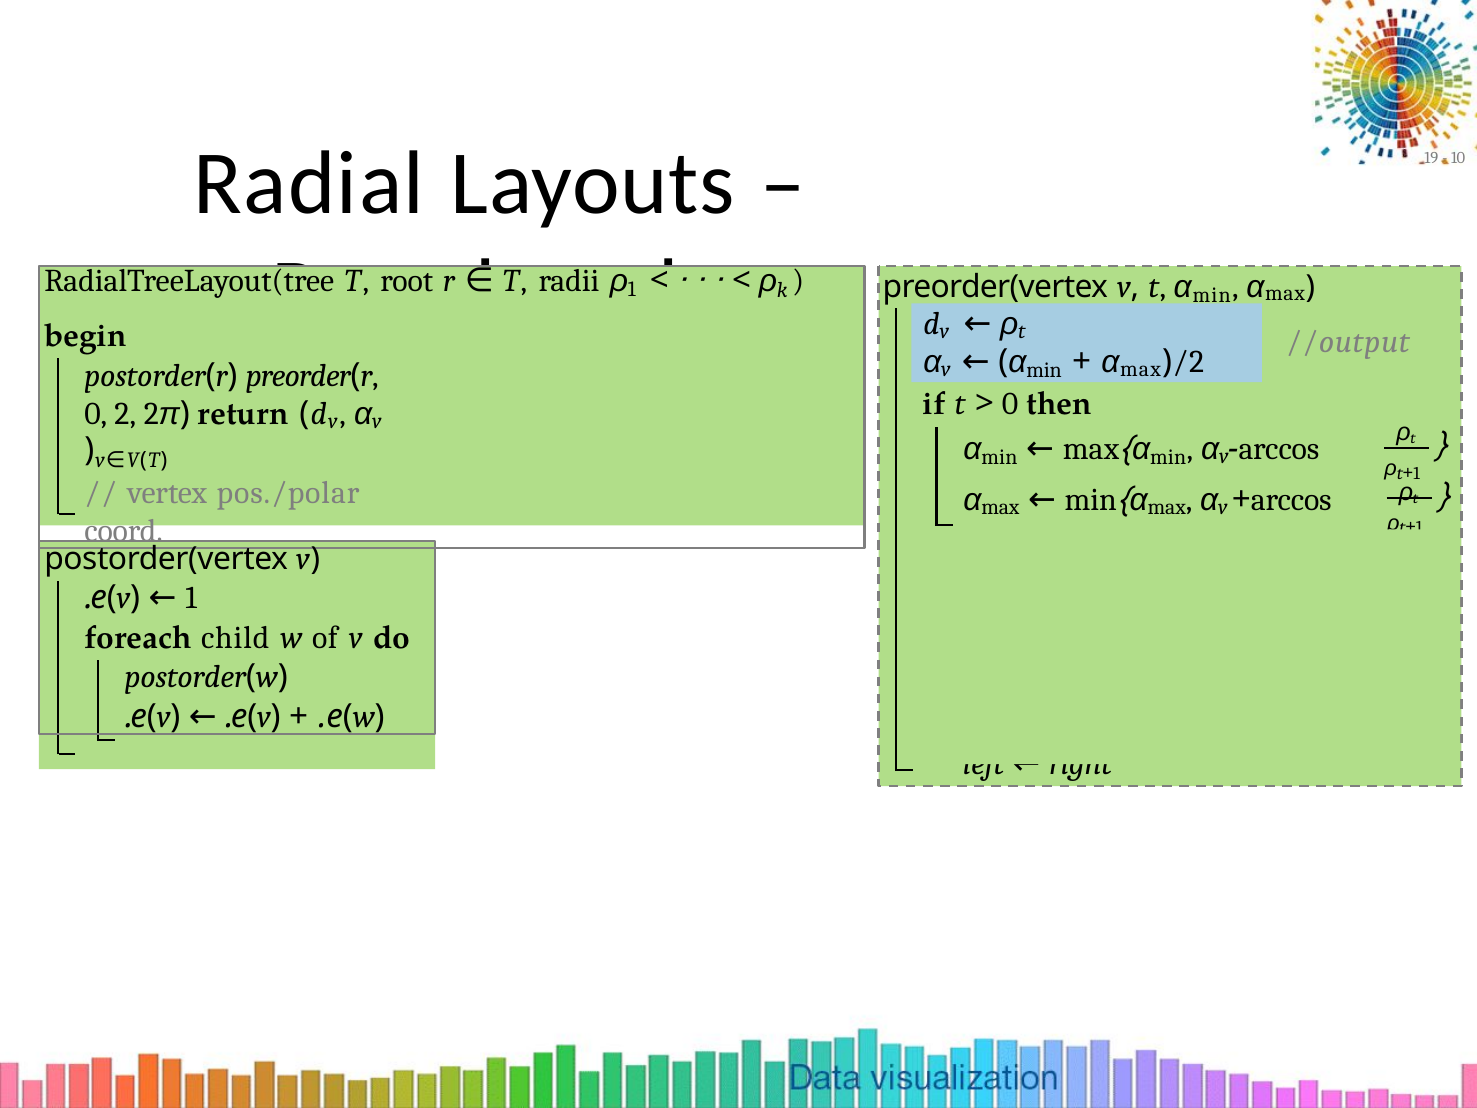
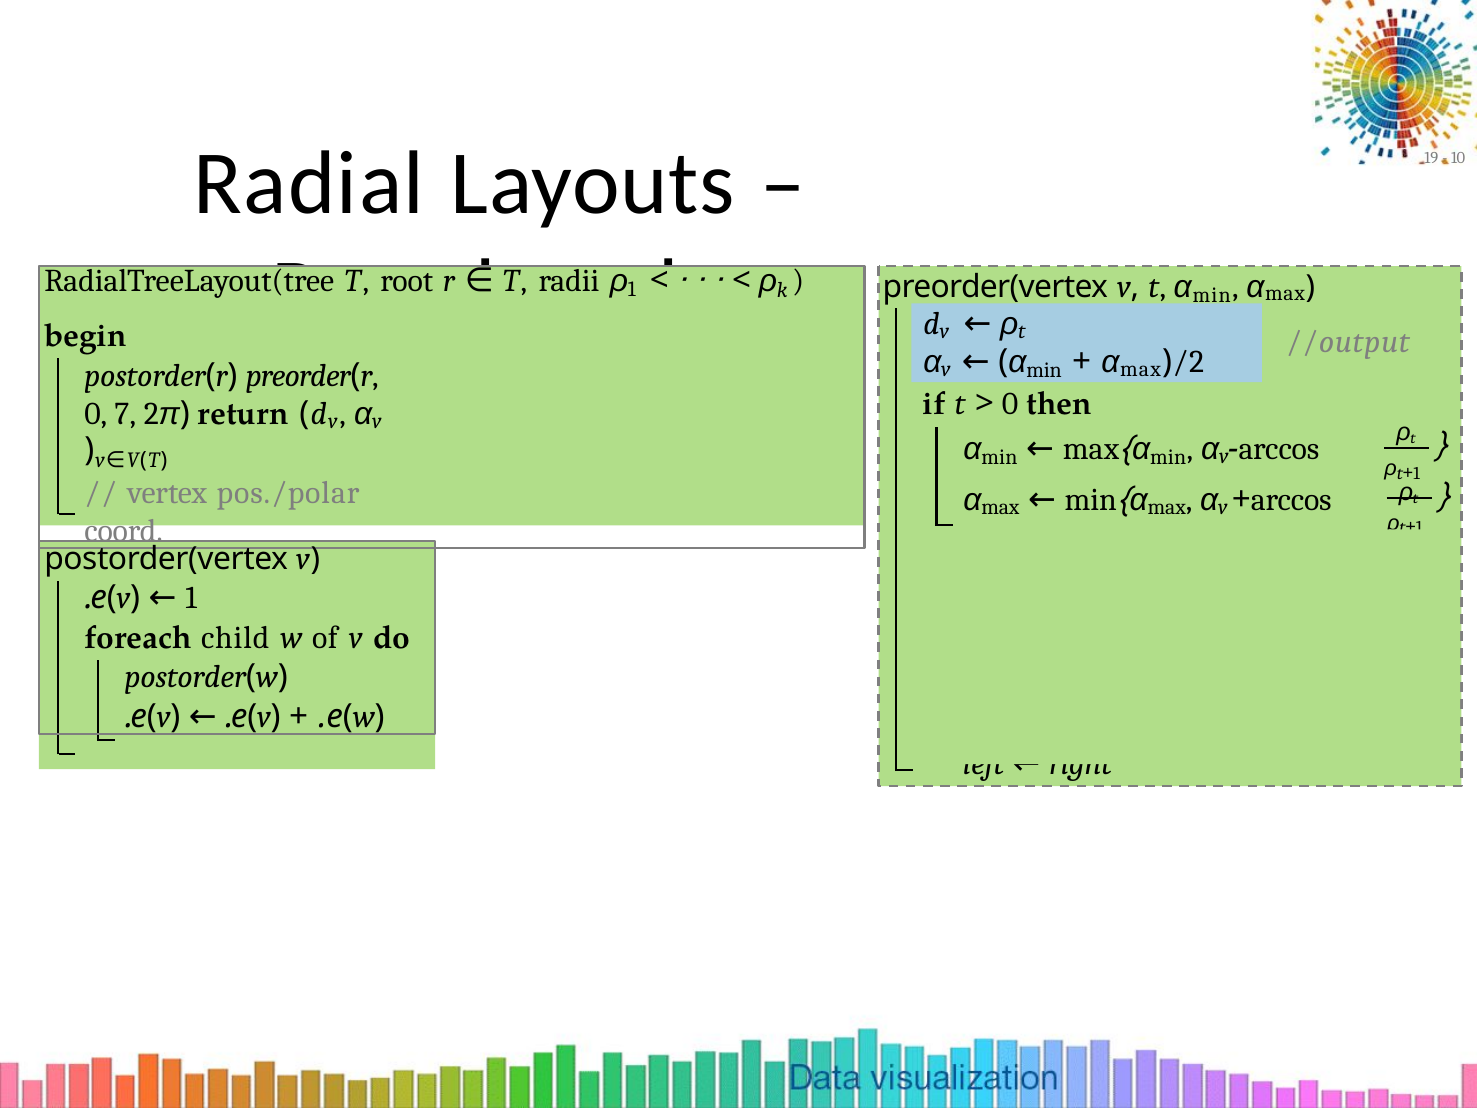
2: 2 -> 7
